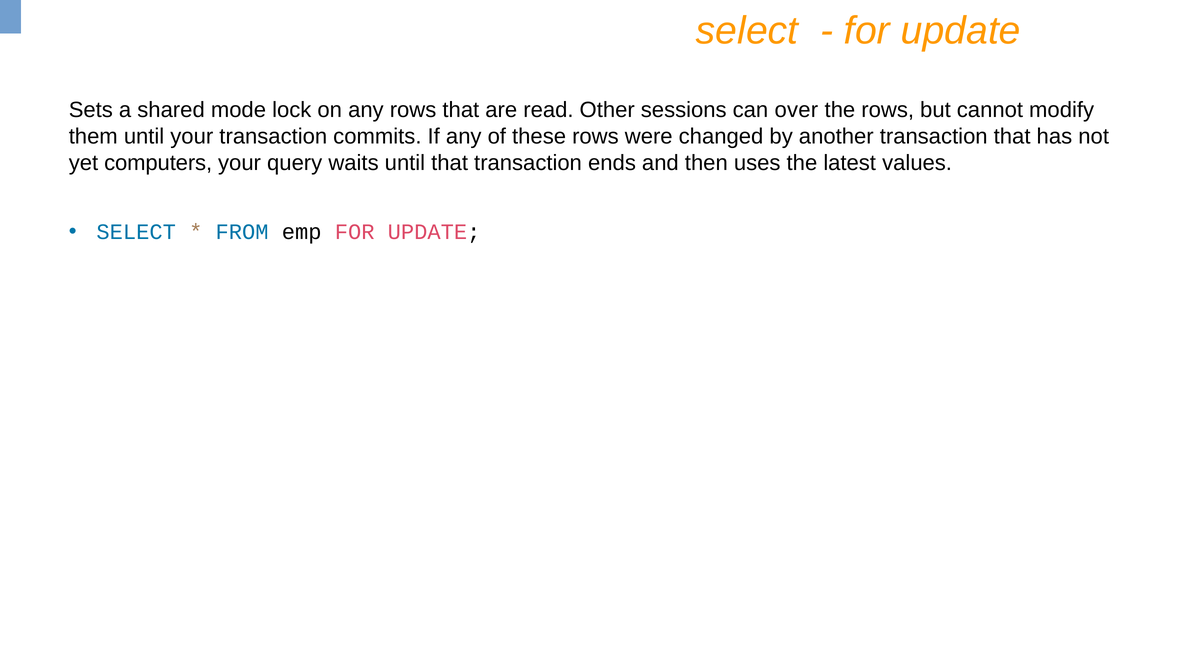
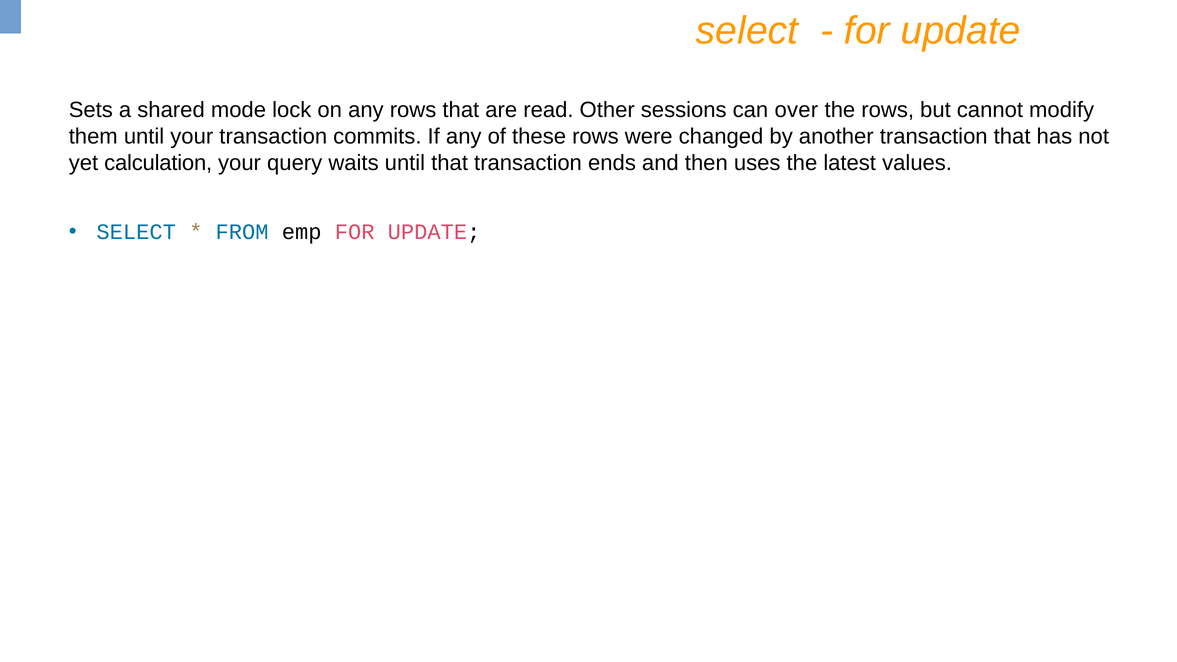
computers: computers -> calculation
